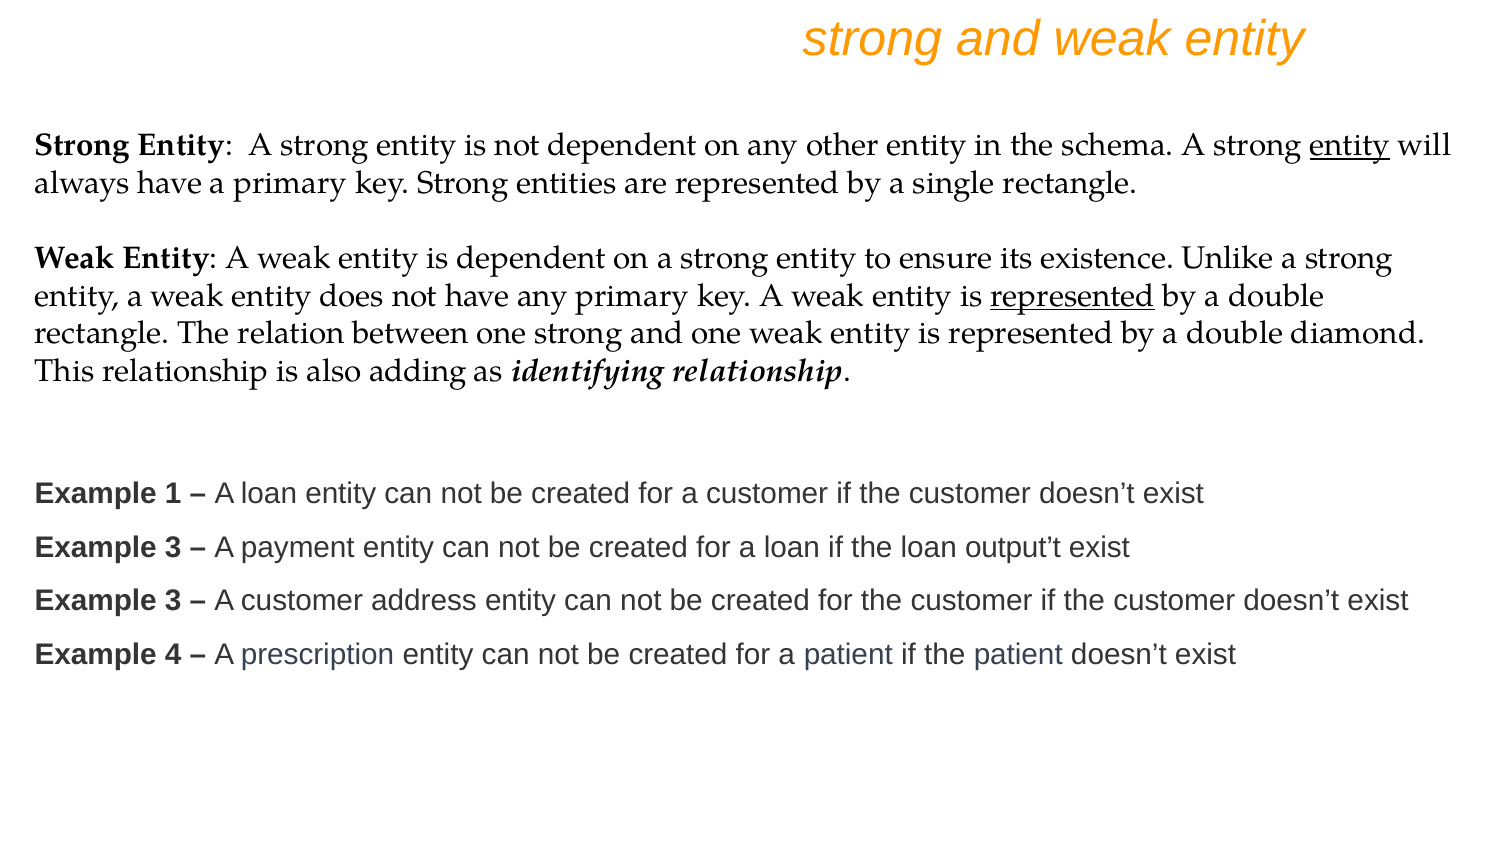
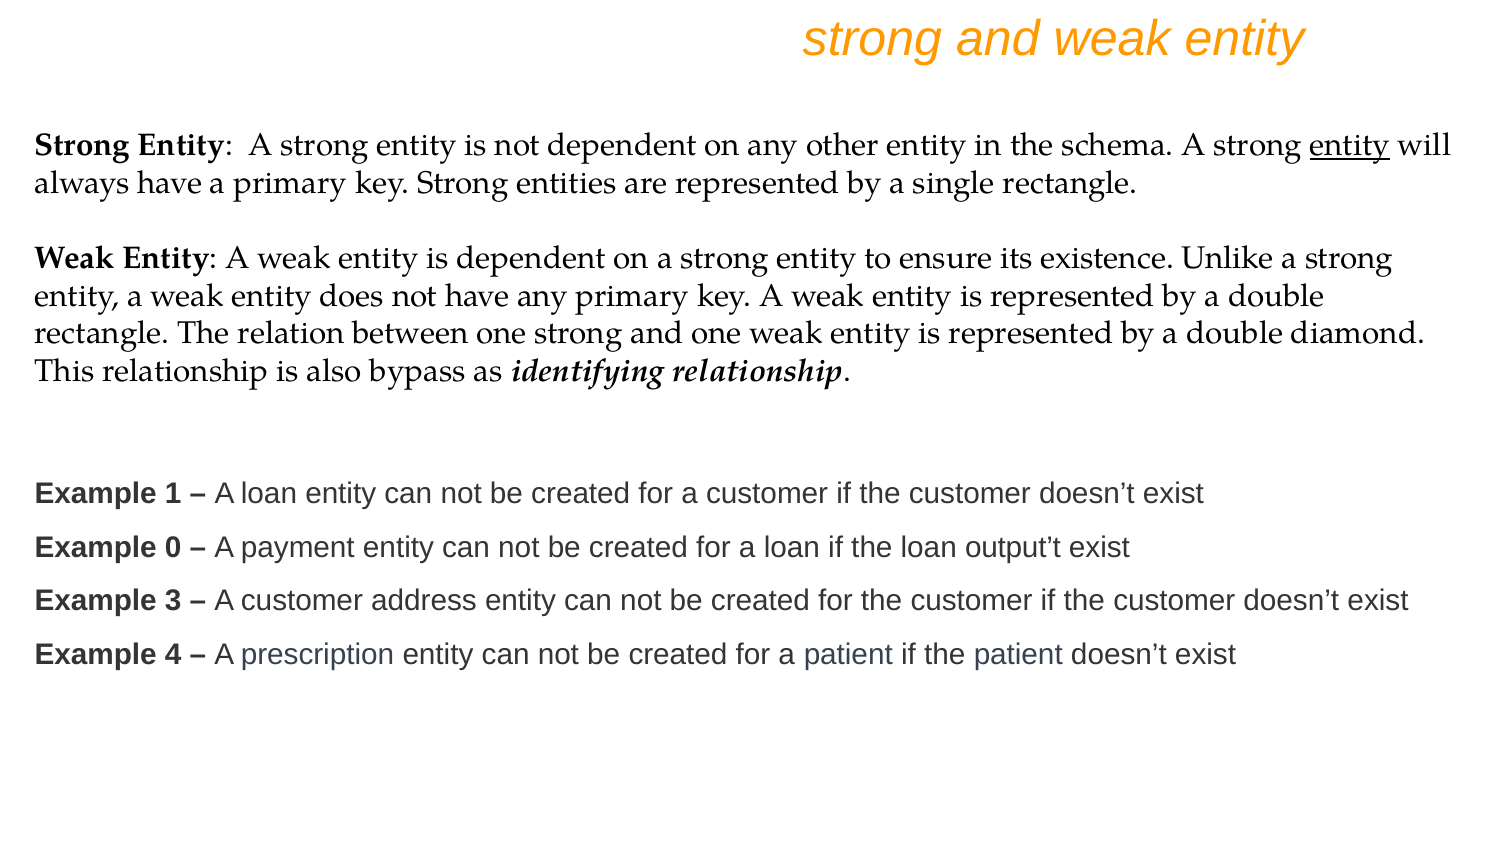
represented at (1073, 296) underline: present -> none
adding: adding -> bypass
3 at (173, 547): 3 -> 0
